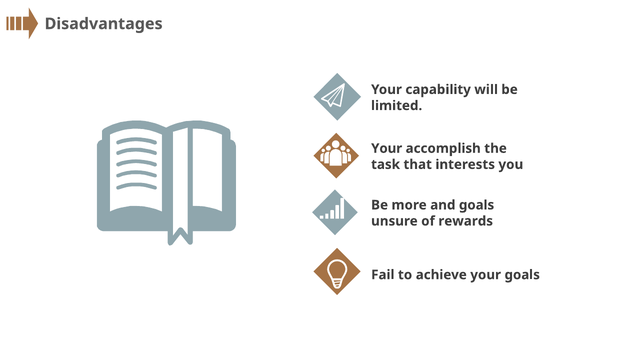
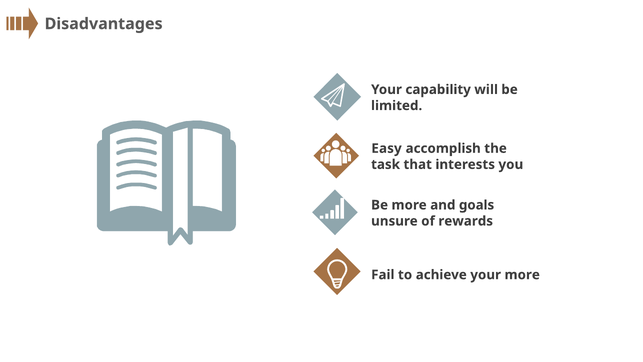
Your at (387, 148): Your -> Easy
your goals: goals -> more
